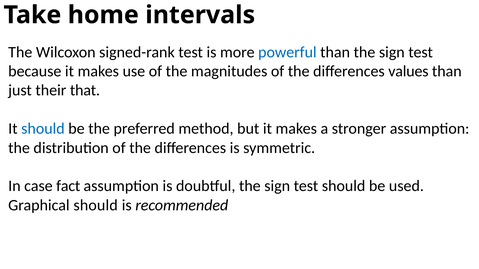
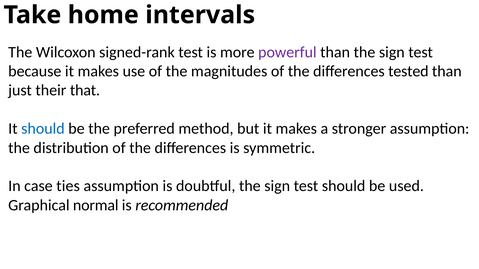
powerful colour: blue -> purple
values: values -> tested
fact: fact -> ties
Graphical should: should -> normal
